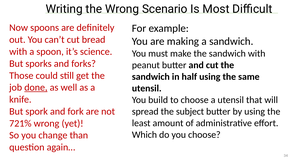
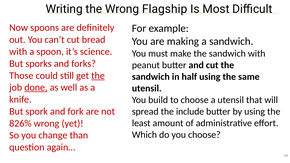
Scenario: Scenario -> Flagship
the at (98, 76) underline: none -> present
subject: subject -> include
721%: 721% -> 826%
